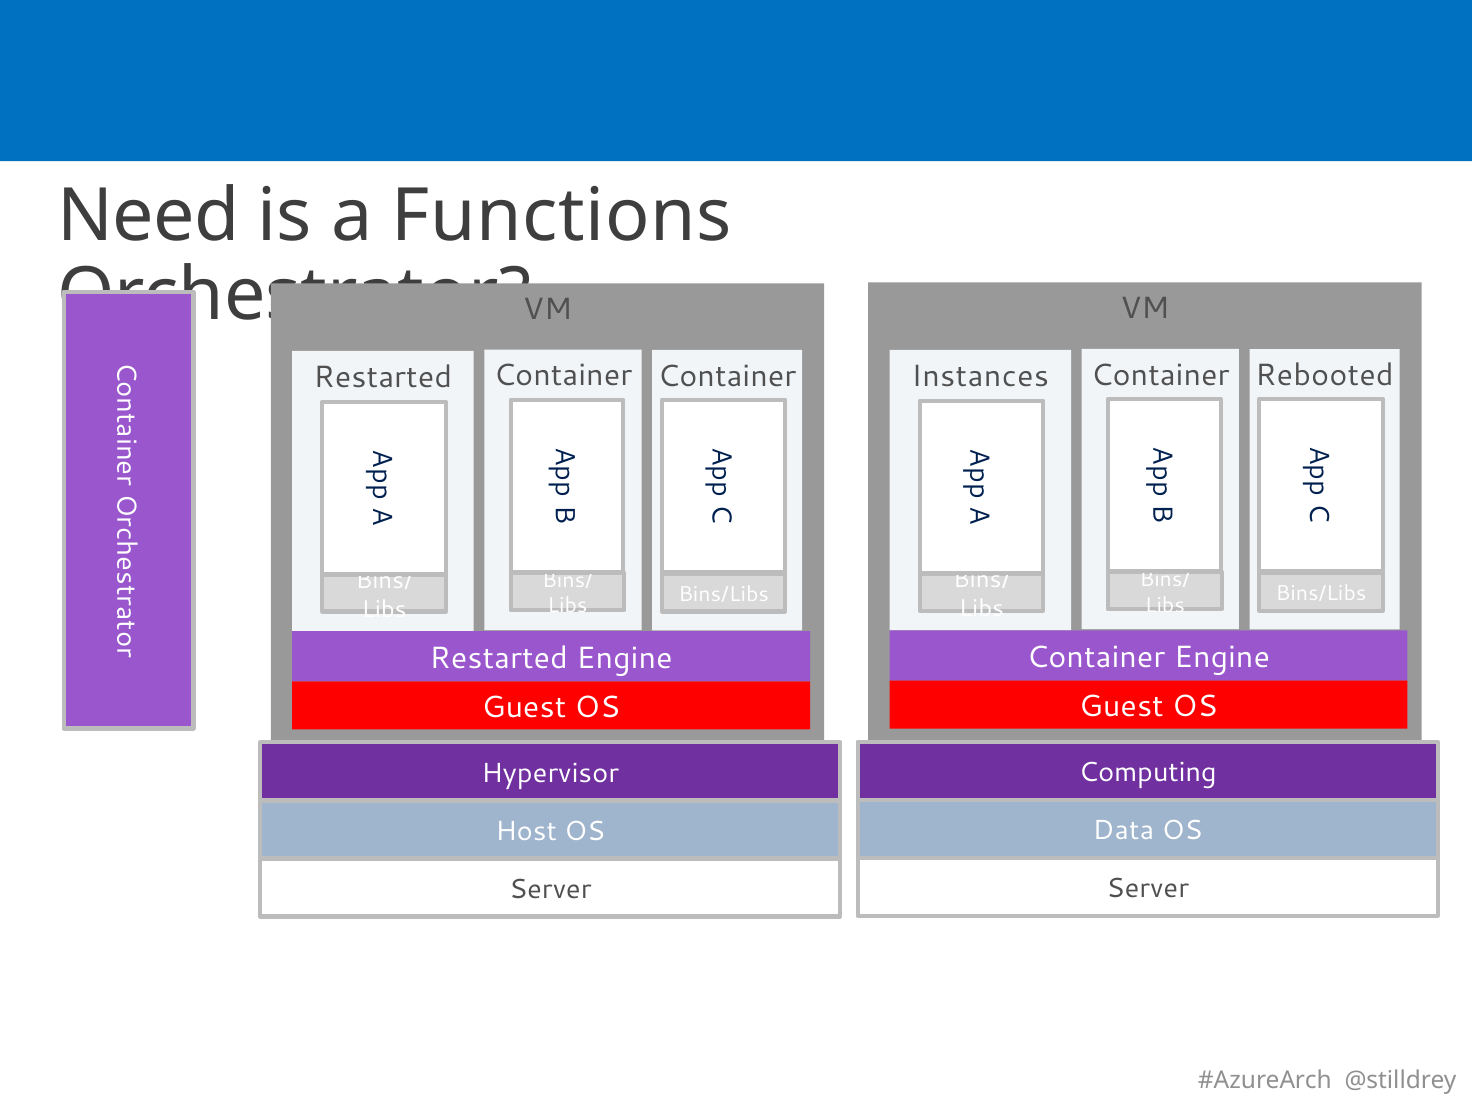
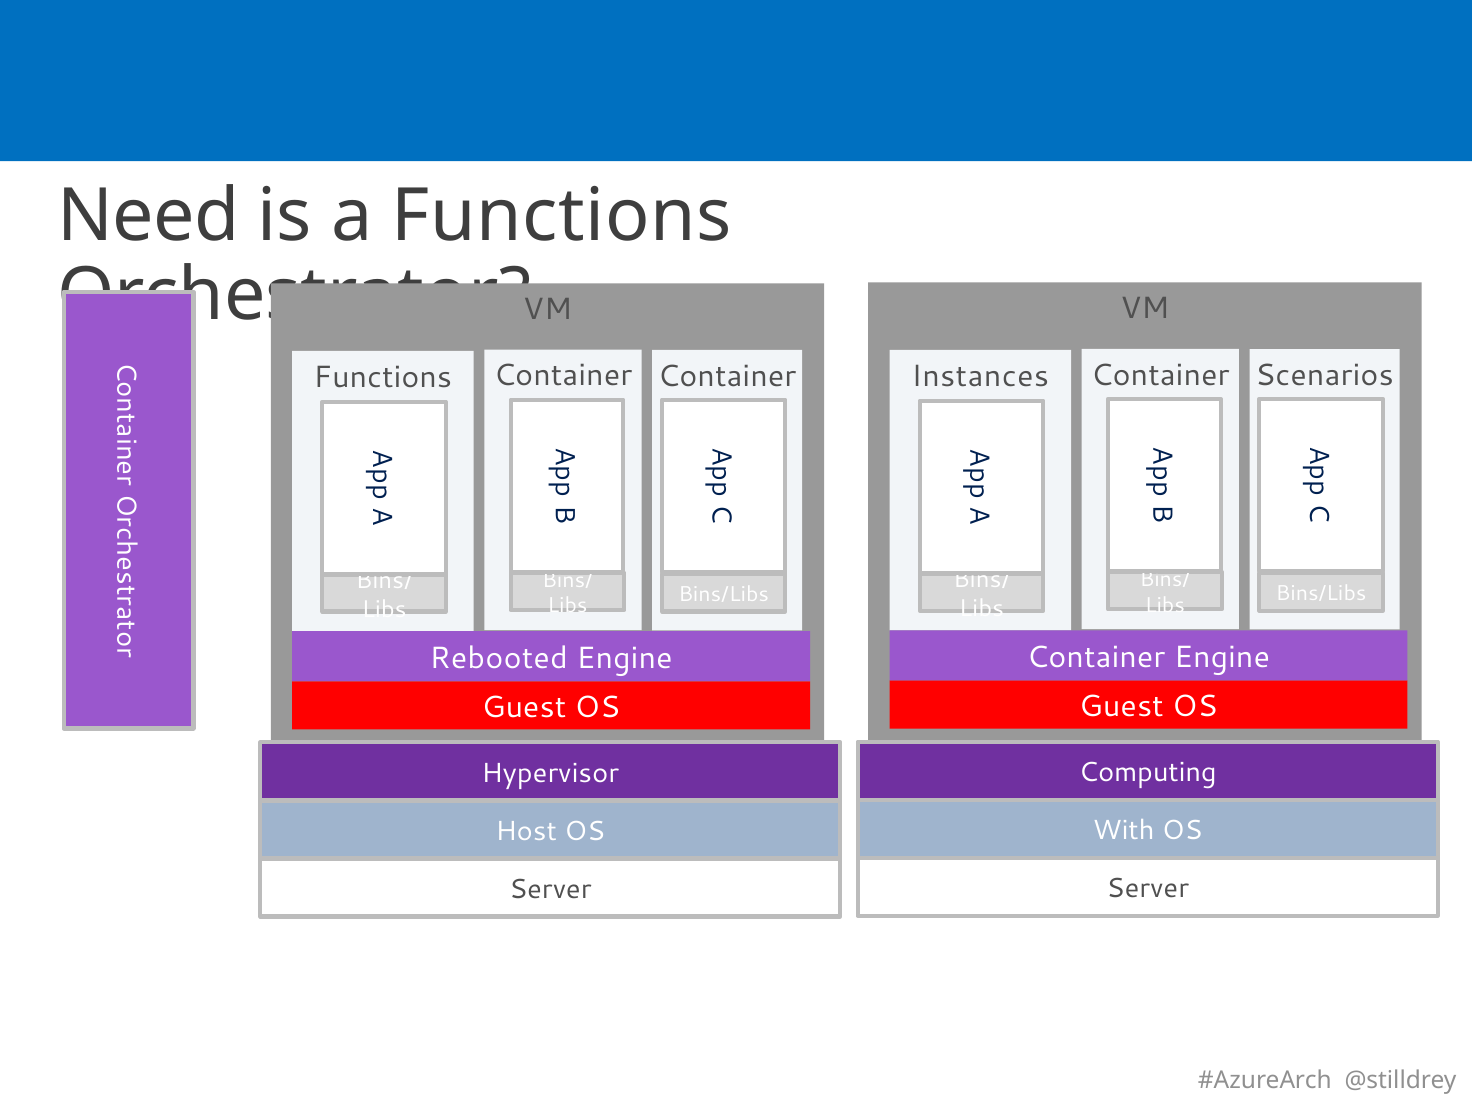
Rebooted: Rebooted -> Scenarios
Restarted at (383, 377): Restarted -> Functions
Restarted at (499, 658): Restarted -> Rebooted
Data: Data -> With
